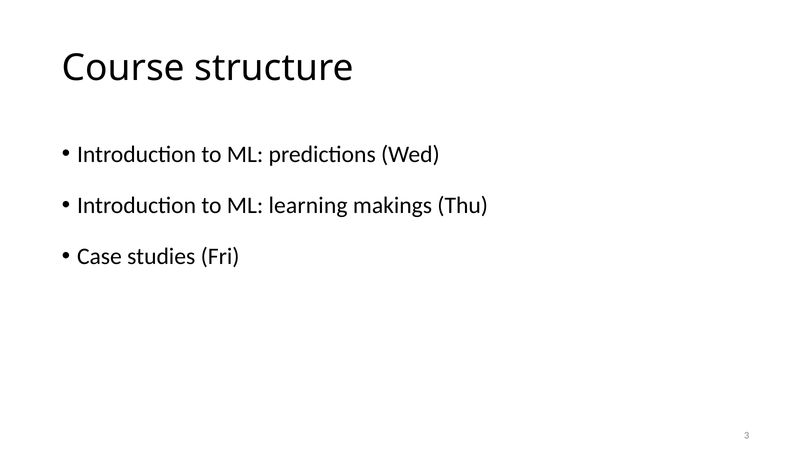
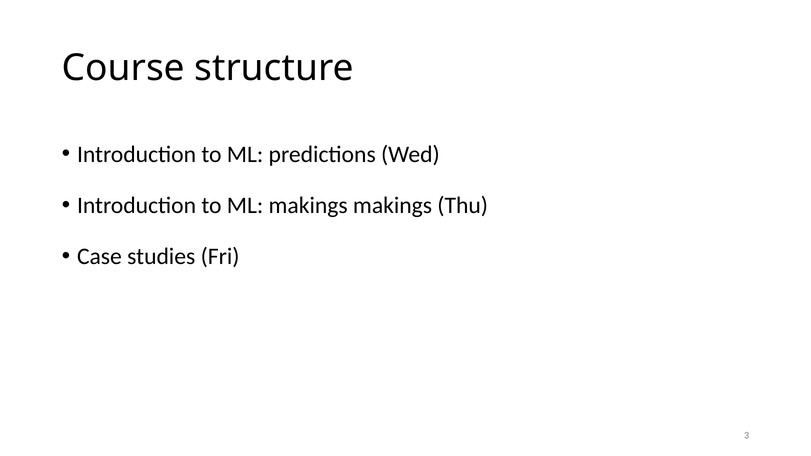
ML learning: learning -> makings
